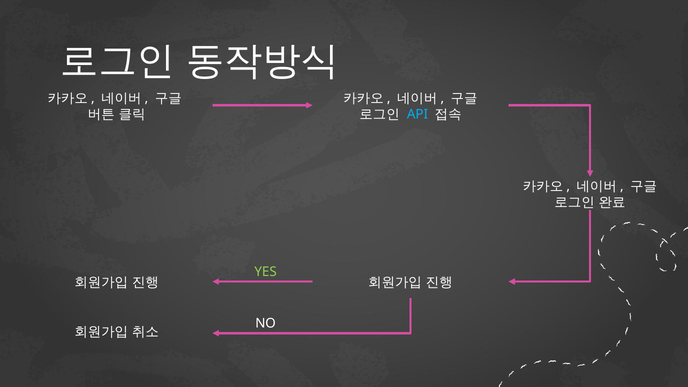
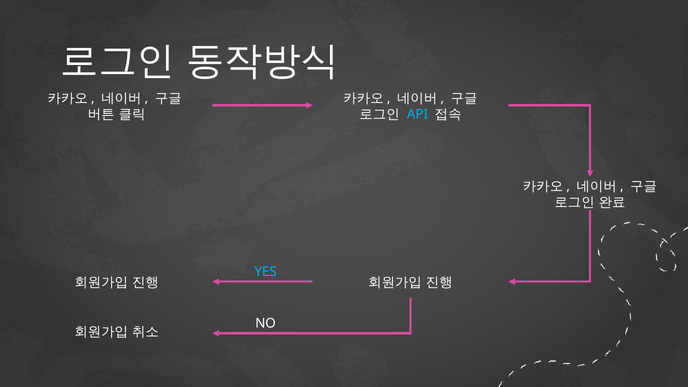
YES colour: light green -> light blue
